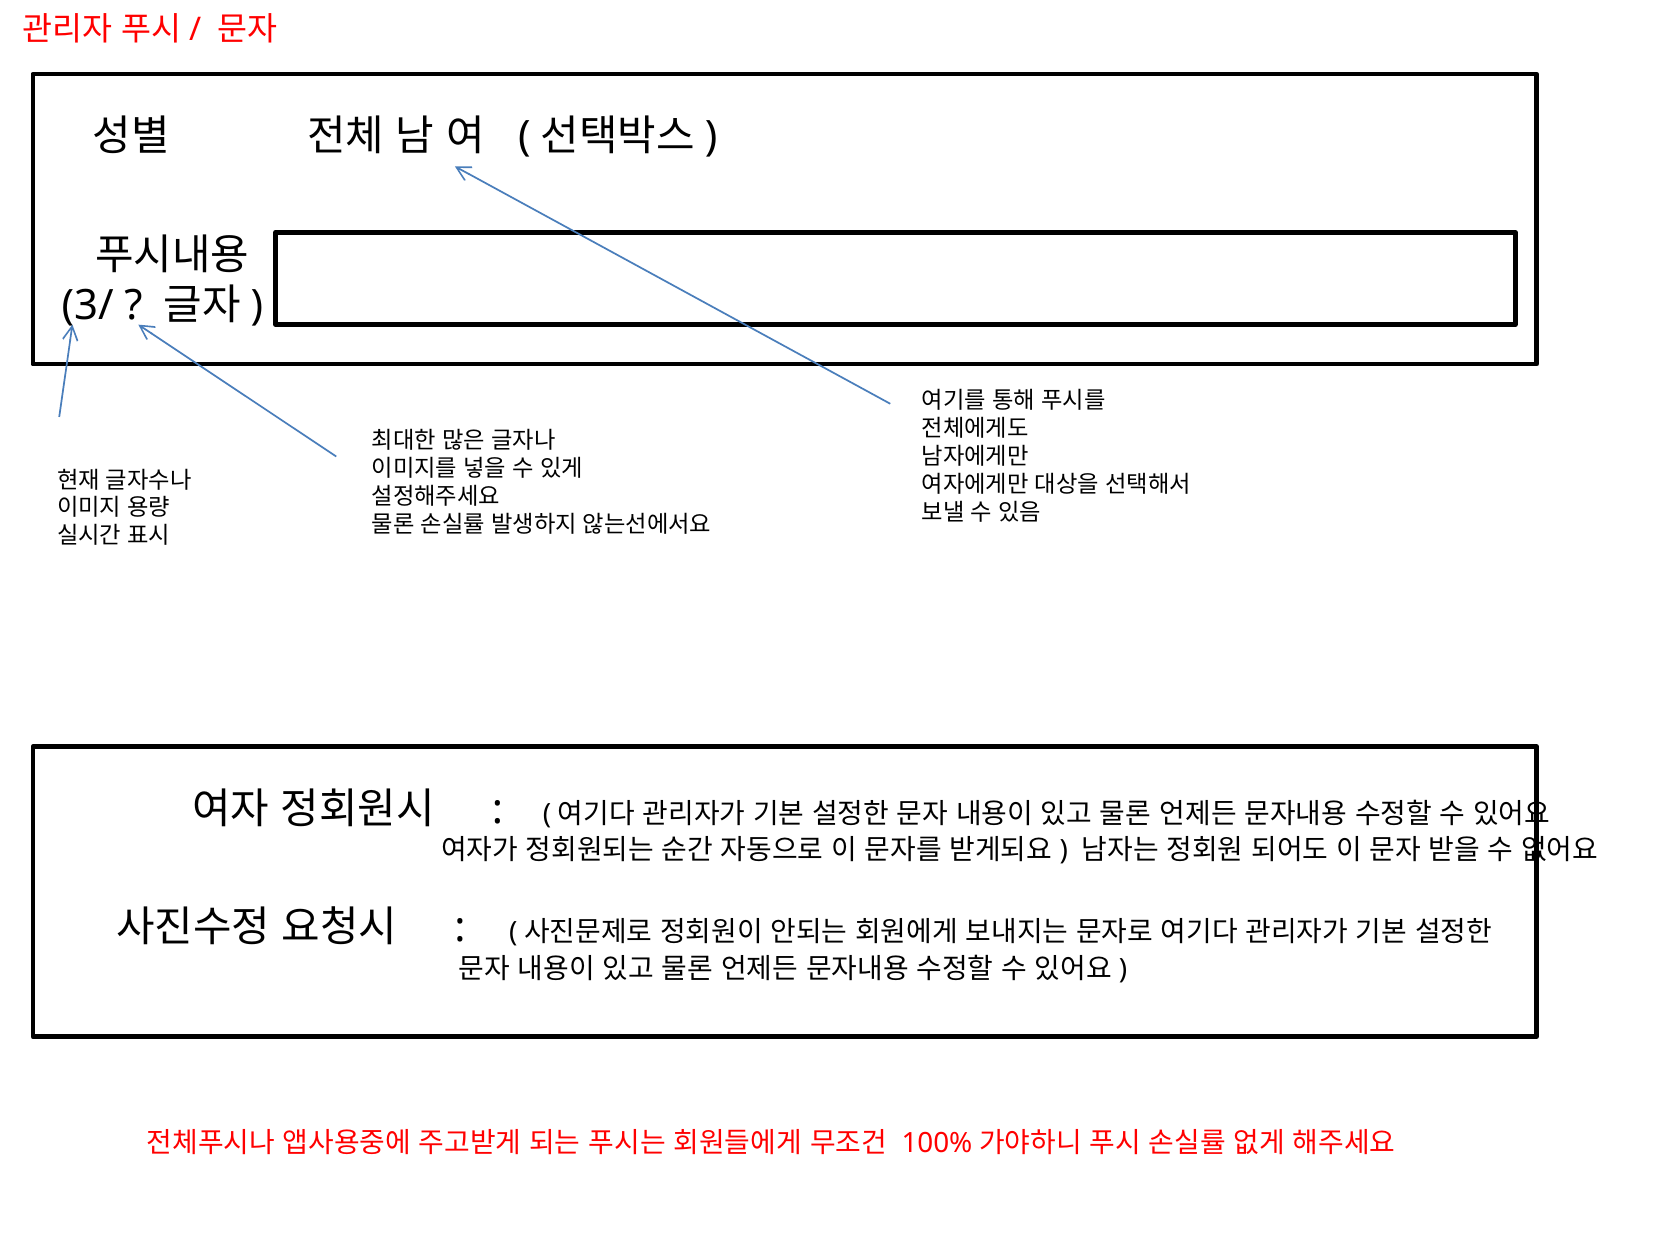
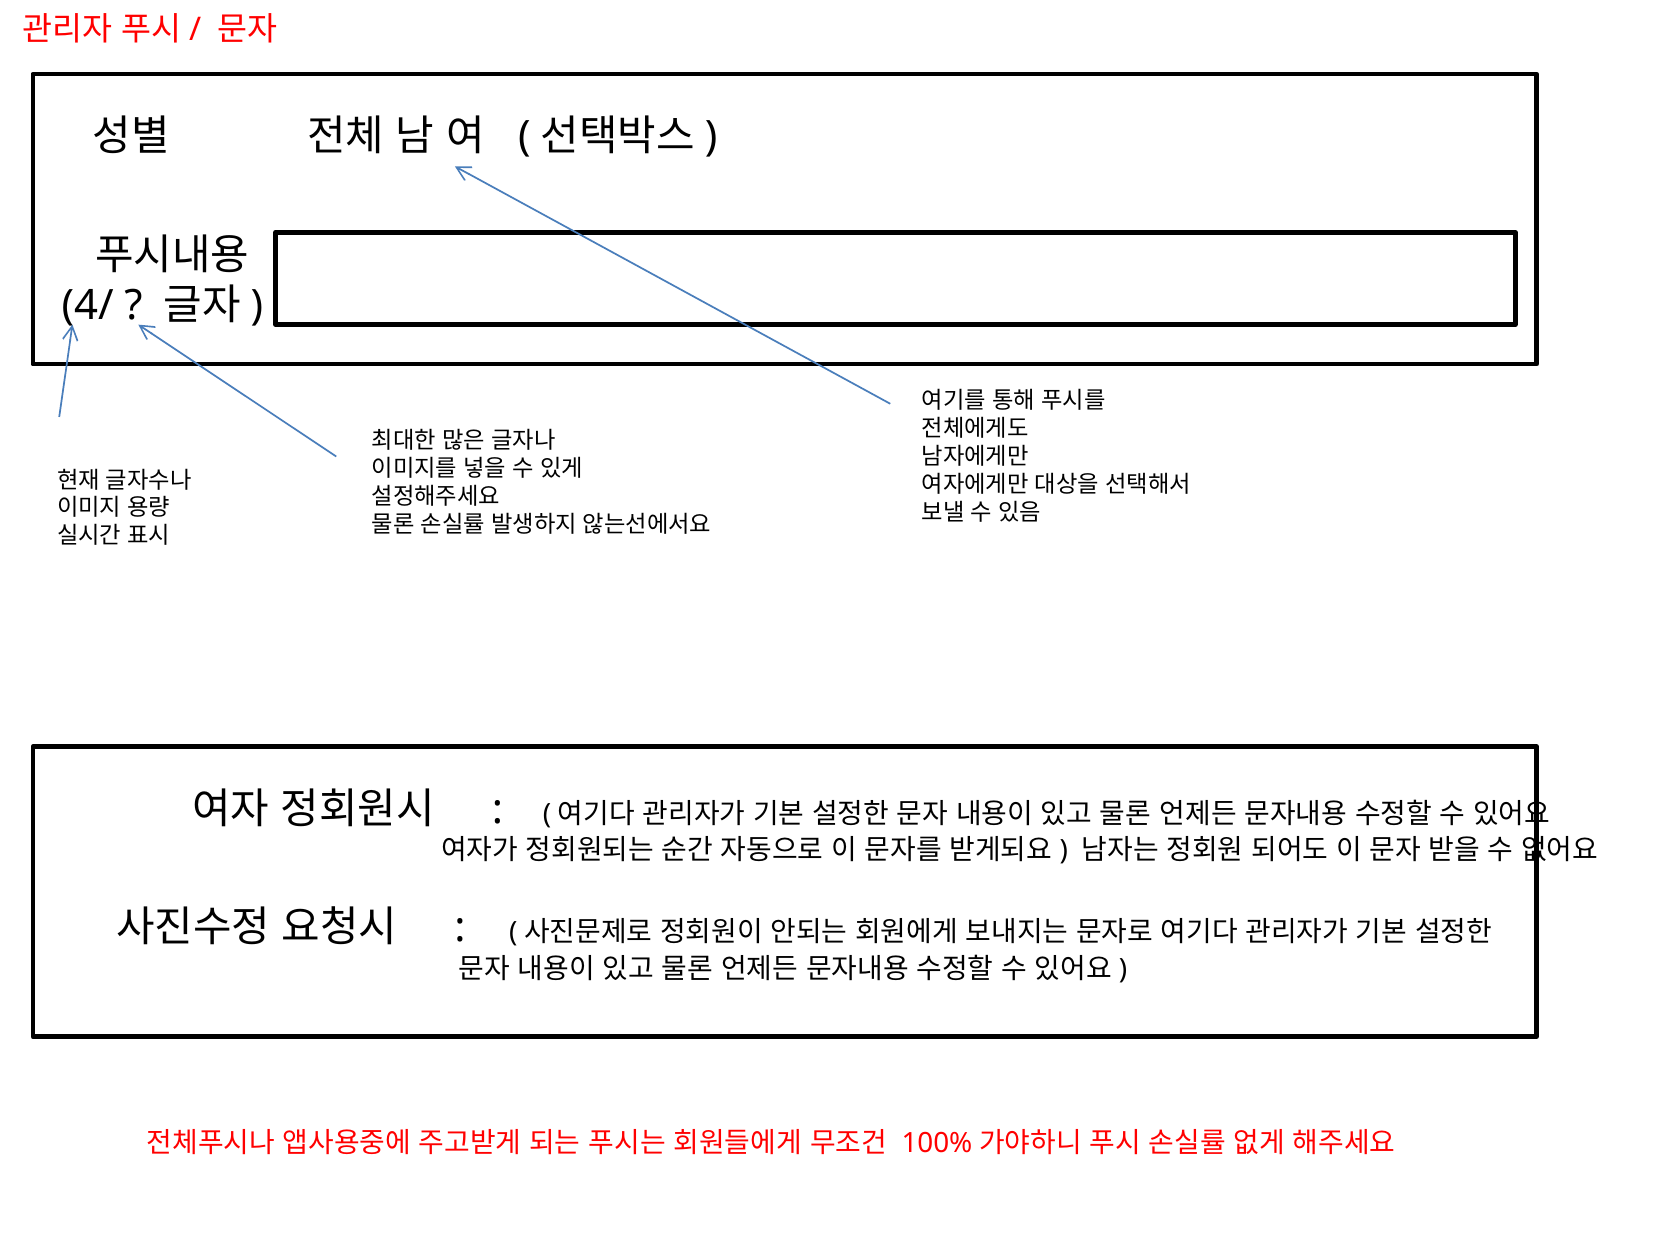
3/: 3/ -> 4/
